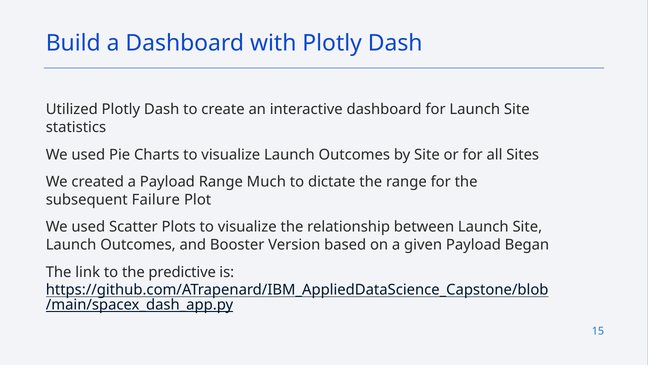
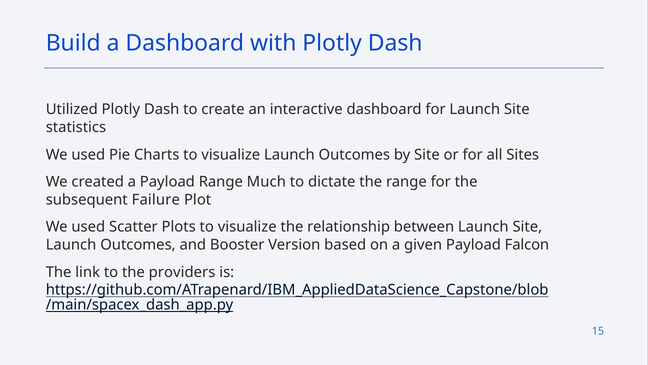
Began: Began -> Falcon
predictive: predictive -> providers
